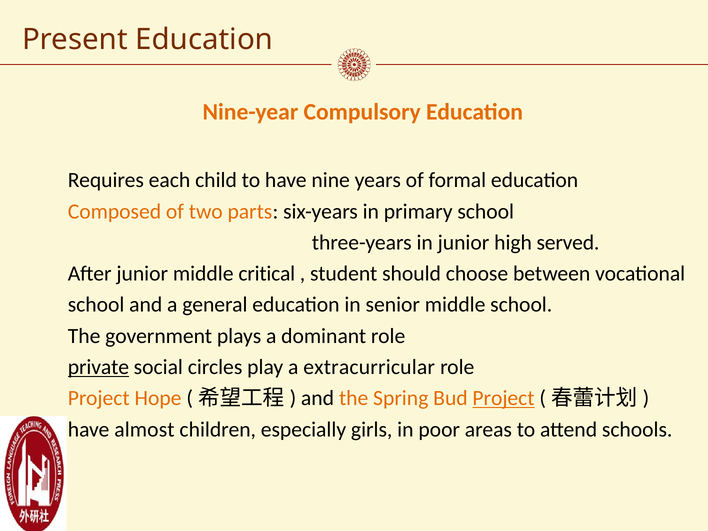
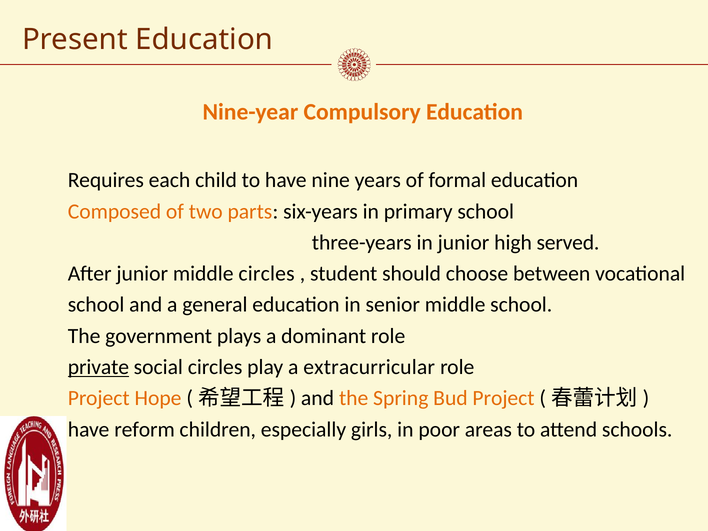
middle critical: critical -> circles
Project at (503, 398) underline: present -> none
almost: almost -> reform
